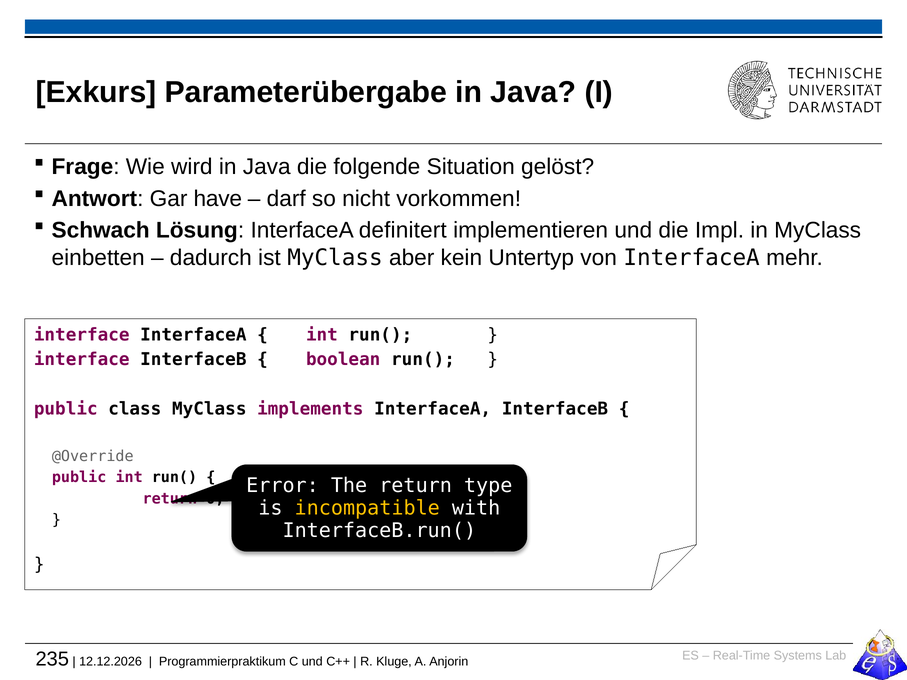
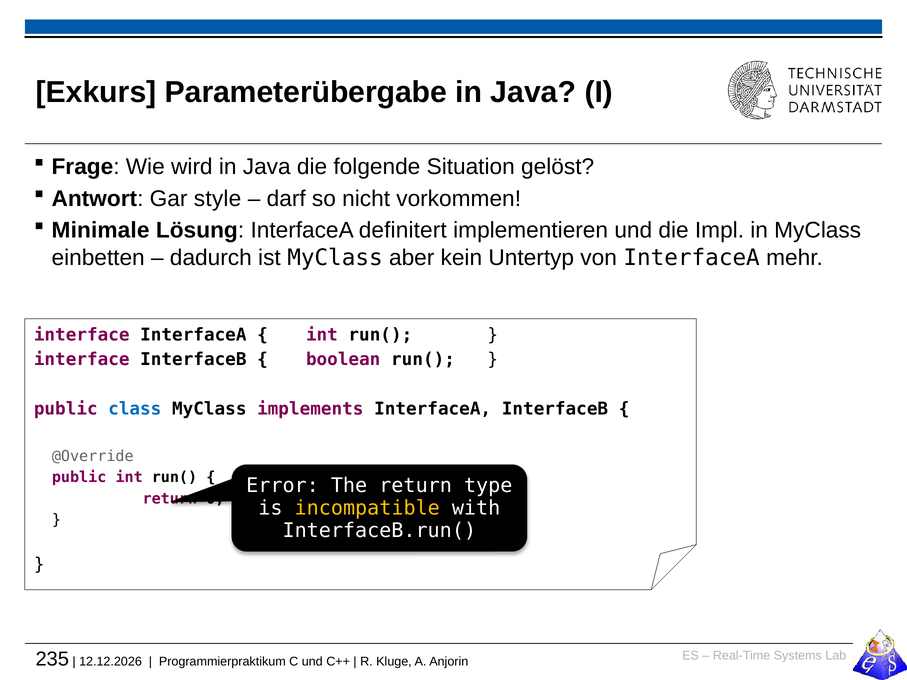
have: have -> style
Schwach: Schwach -> Minimale
class colour: black -> blue
